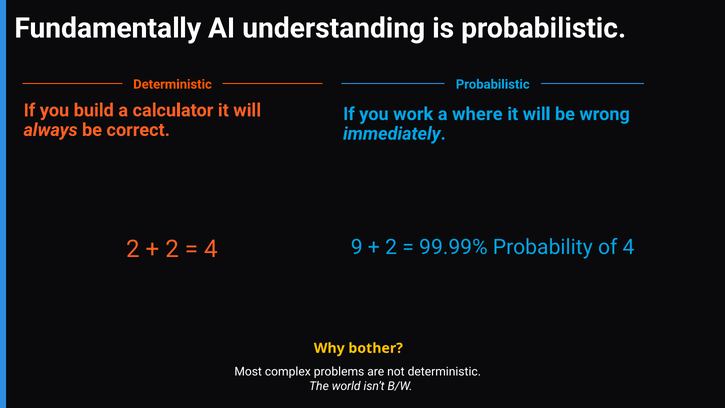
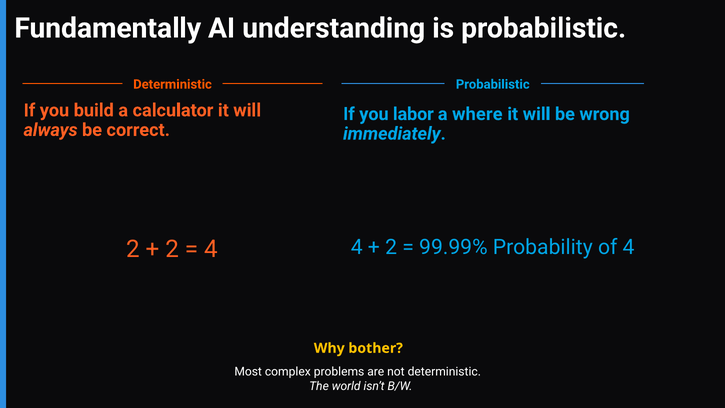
work: work -> labor
4 9: 9 -> 4
